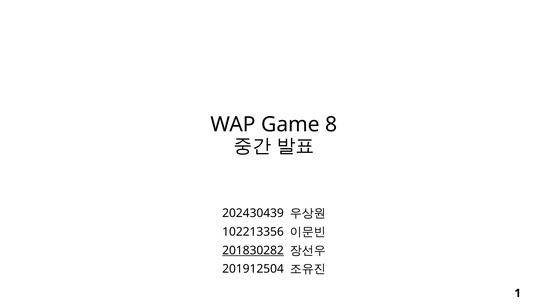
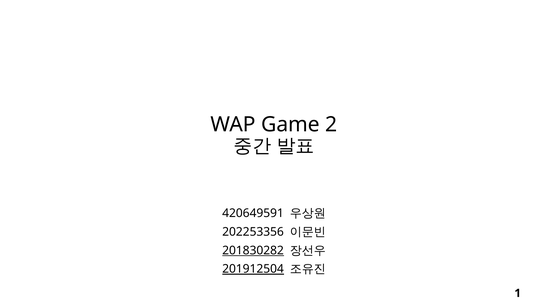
8: 8 -> 2
202430439: 202430439 -> 420649591
102213356: 102213356 -> 202253356
201912504 underline: none -> present
